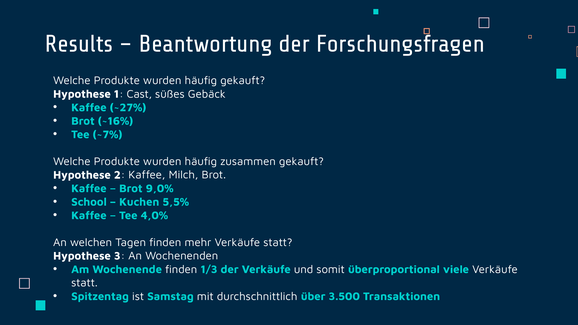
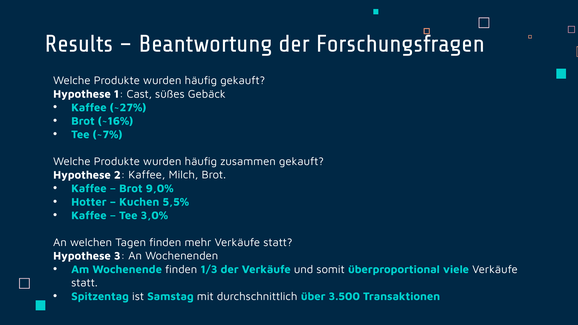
School: School -> Hotter
4,0%: 4,0% -> 3,0%
